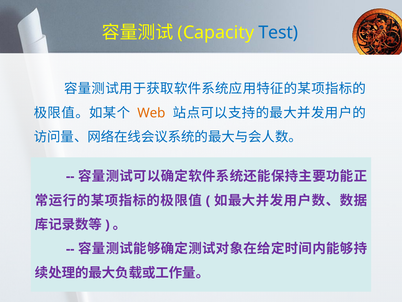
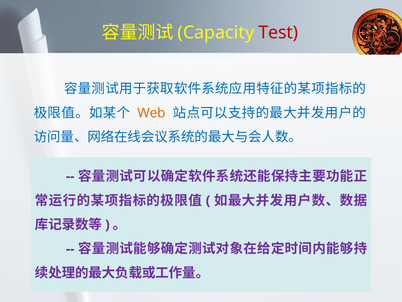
Test colour: blue -> red
